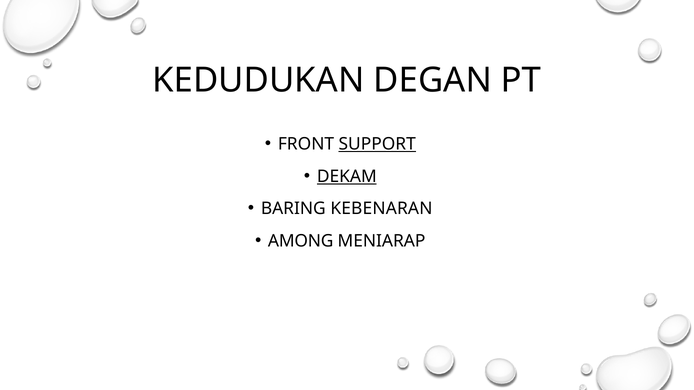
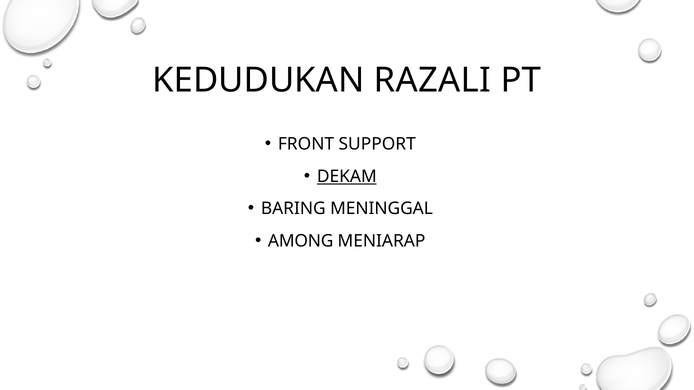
DEGAN: DEGAN -> RAZALI
SUPPORT underline: present -> none
KEBENARAN: KEBENARAN -> MENINGGAL
